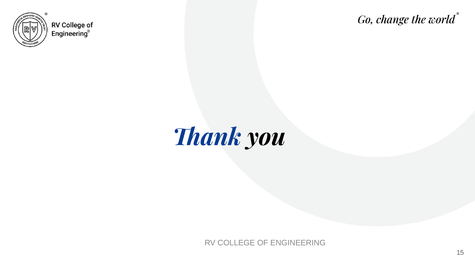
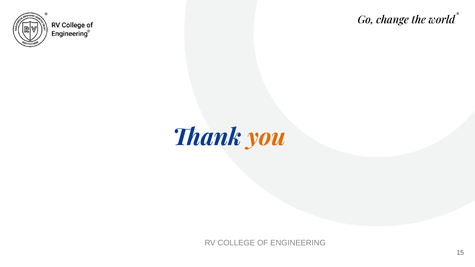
you colour: black -> orange
